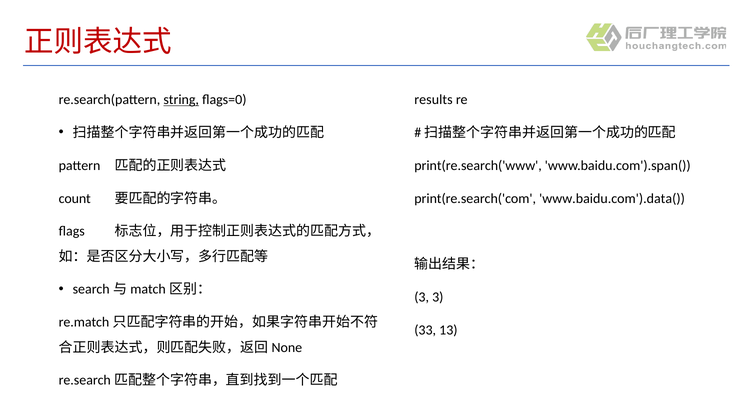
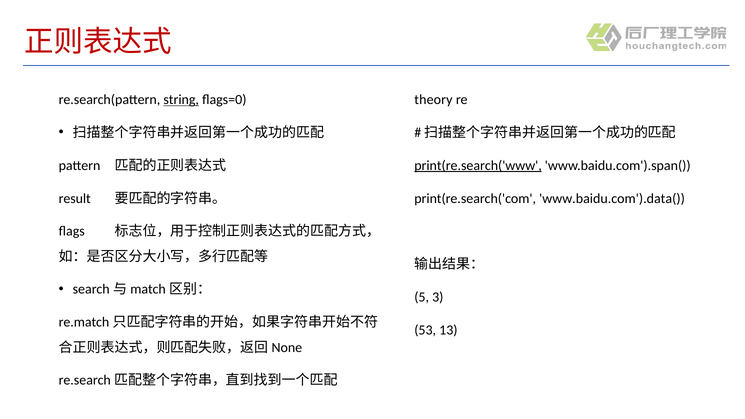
results: results -> theory
print(re.search('www underline: none -> present
count: count -> result
3 at (422, 297): 3 -> 5
33: 33 -> 53
